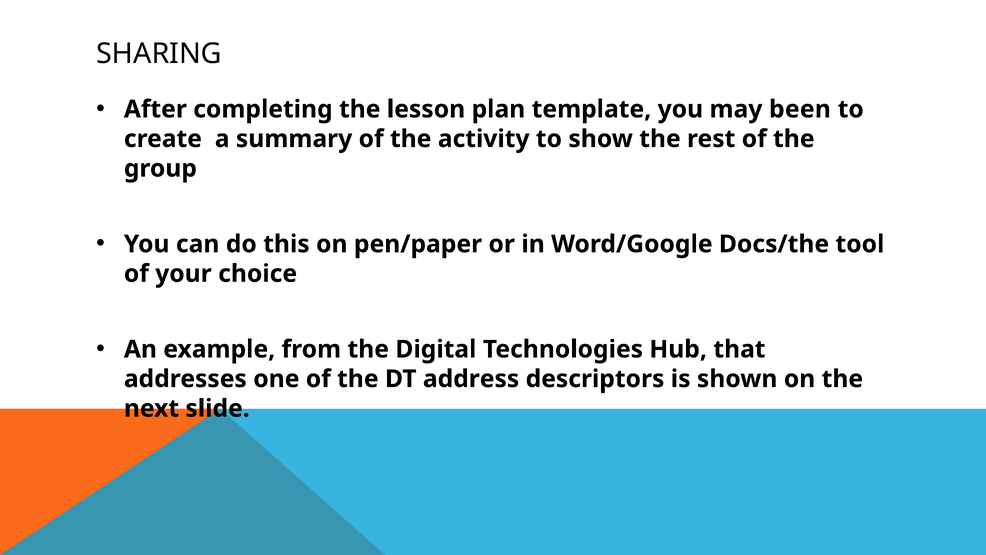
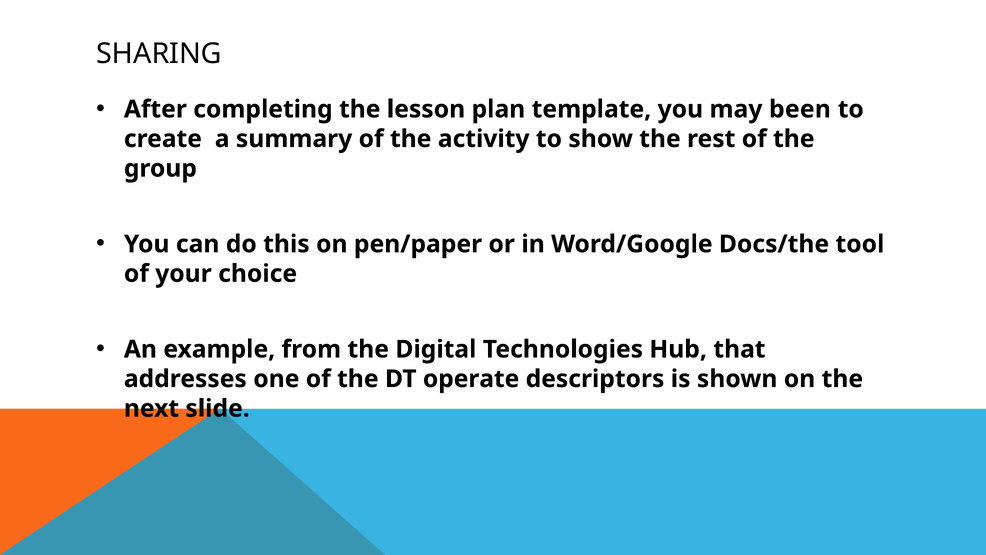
address: address -> operate
